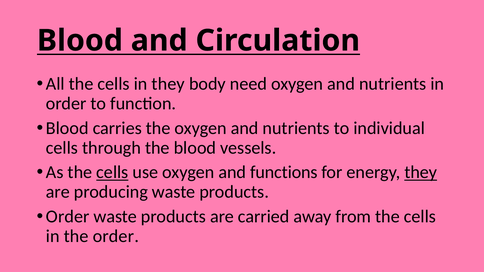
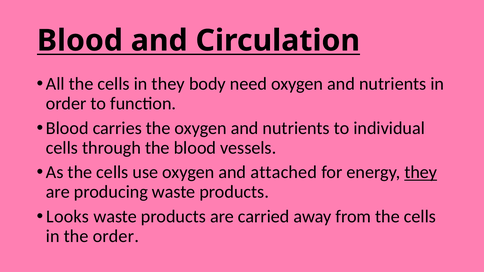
cells at (112, 172) underline: present -> none
functions: functions -> attached
Order at (68, 217): Order -> Looks
